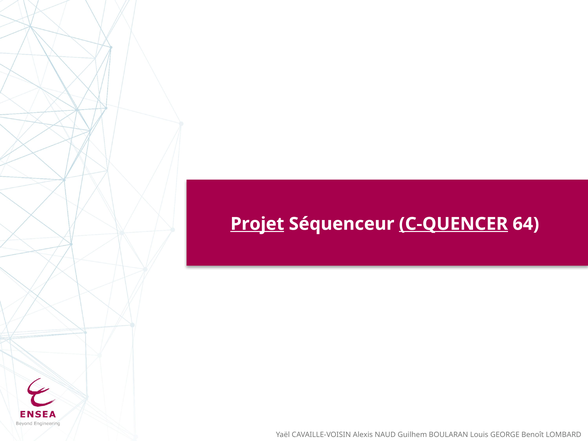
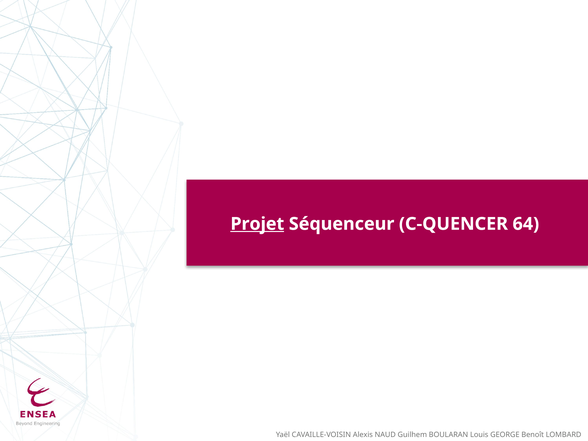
C-QUENCER underline: present -> none
